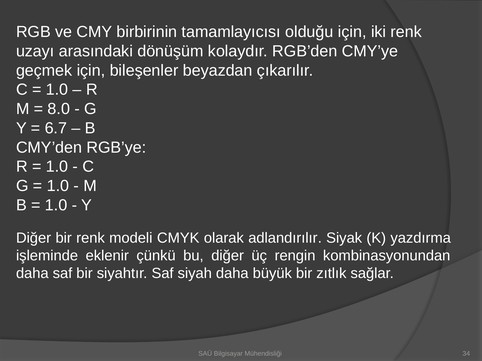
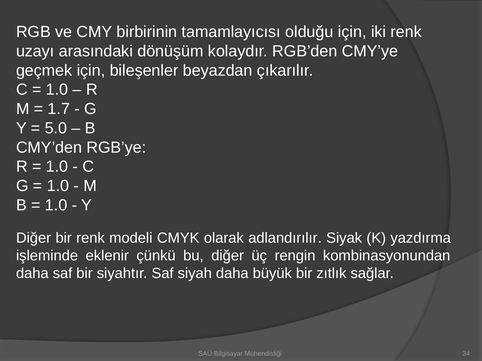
8.0: 8.0 -> 1.7
6.7: 6.7 -> 5.0
